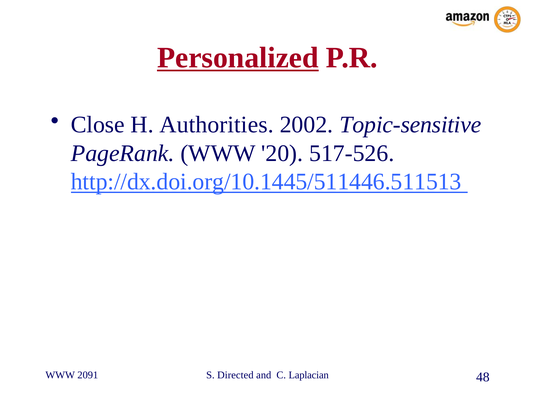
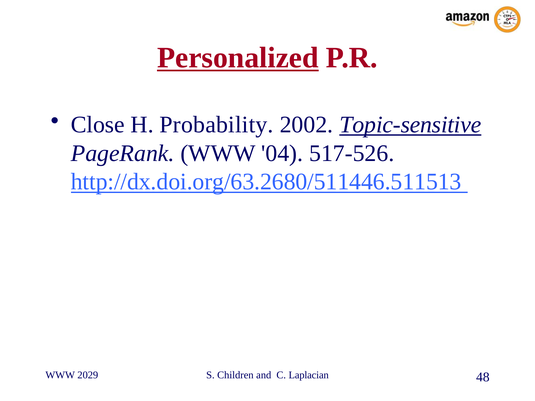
Authorities: Authorities -> Probability
Topic-sensitive underline: none -> present
20: 20 -> 04
http://dx.doi.org/10.1445/511446.511513: http://dx.doi.org/10.1445/511446.511513 -> http://dx.doi.org/63.2680/511446.511513
2091: 2091 -> 2029
Directed: Directed -> Children
